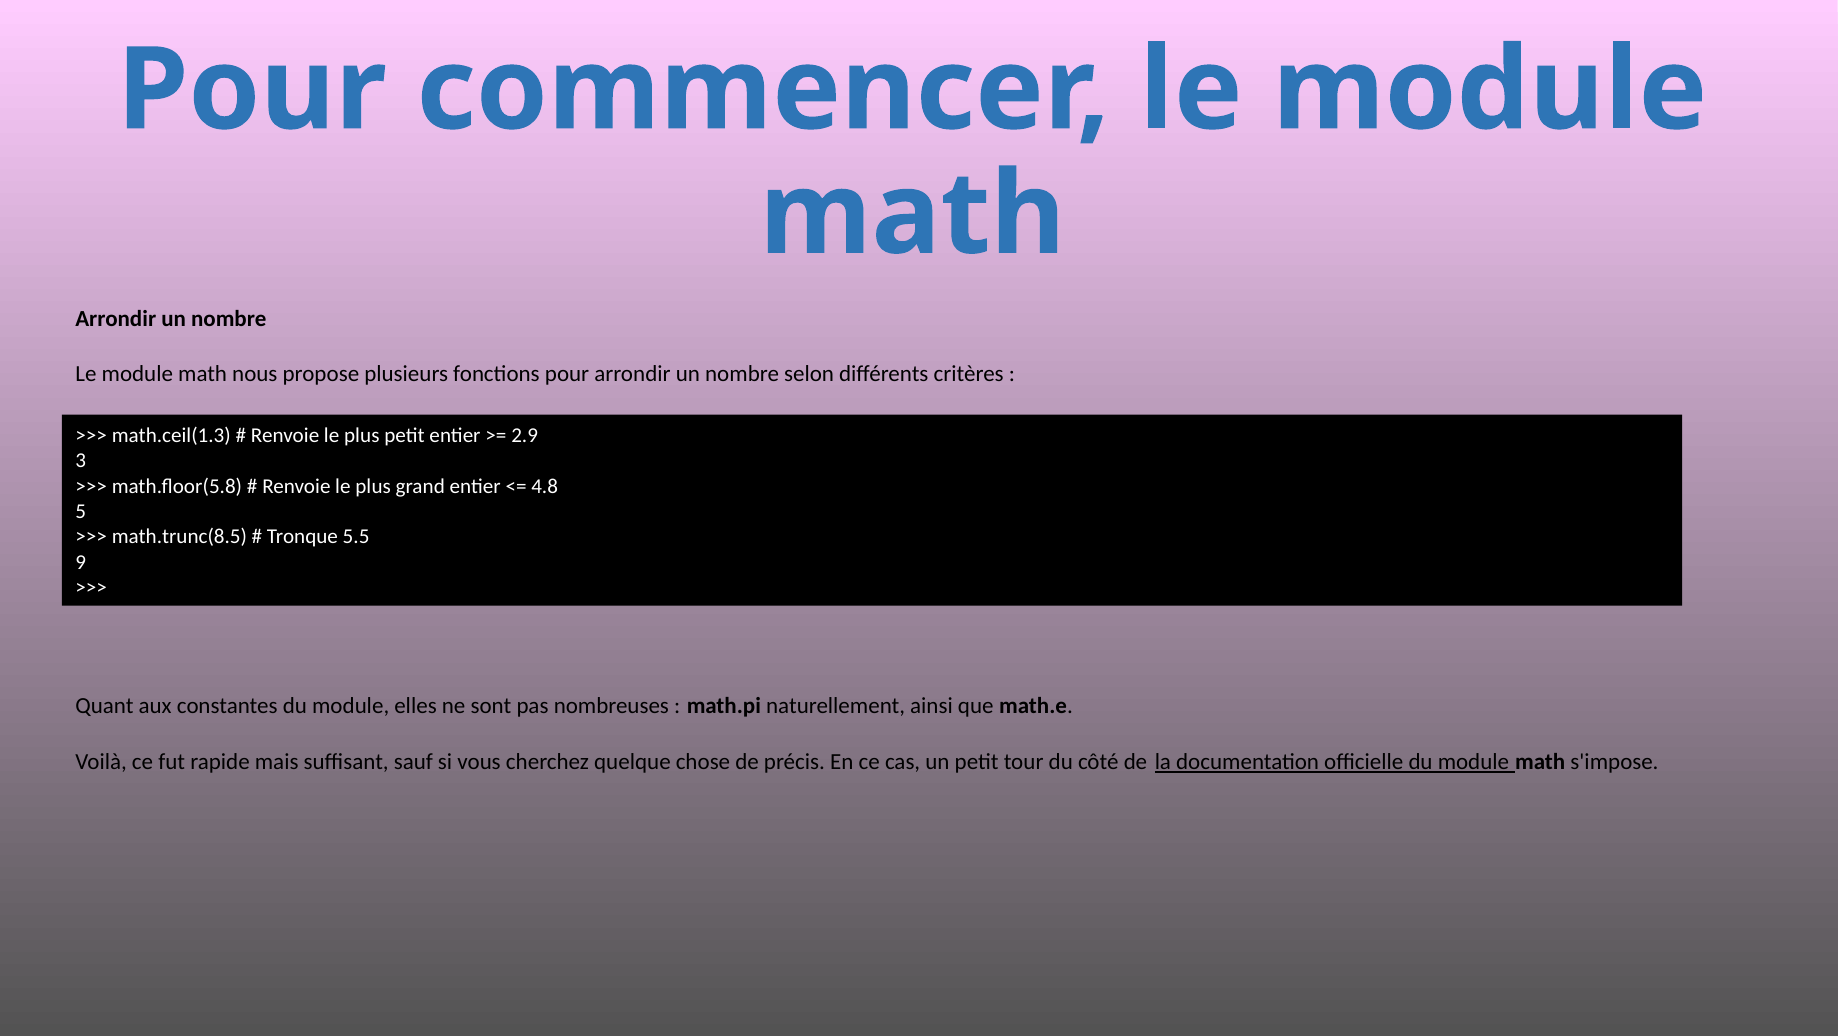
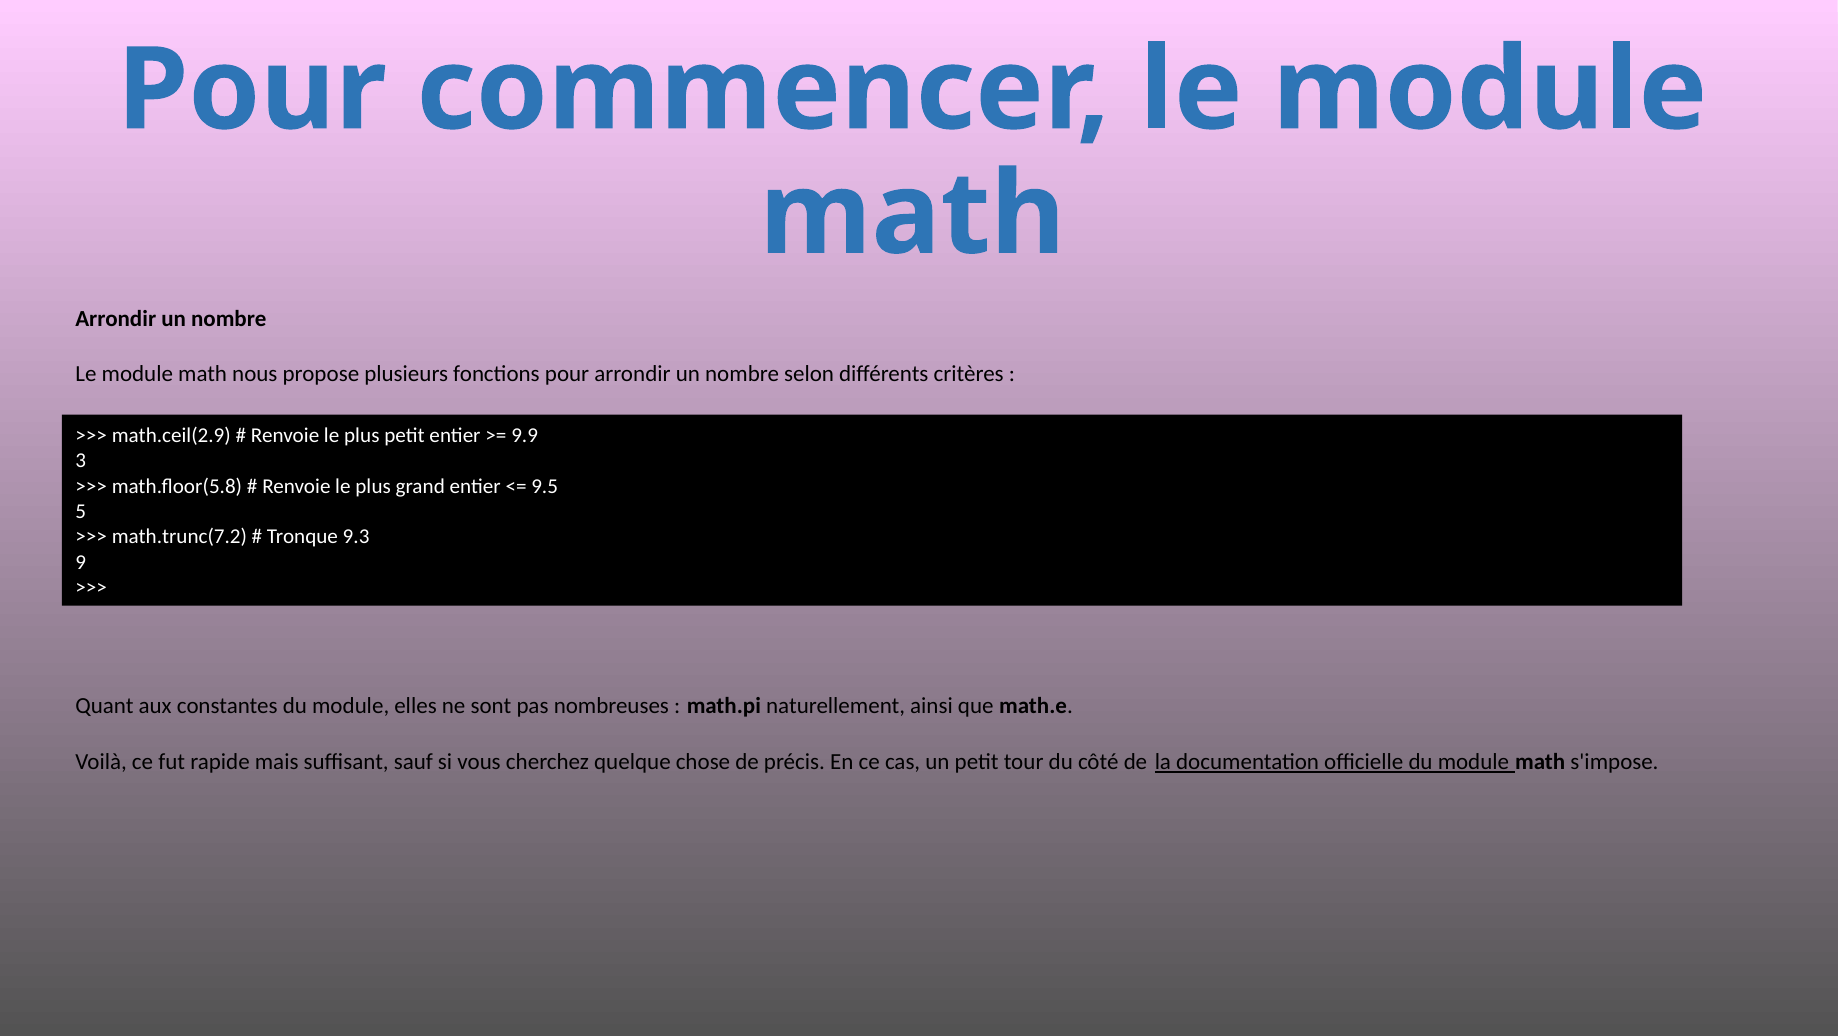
math.ceil(1.3: math.ceil(1.3 -> math.ceil(2.9
2.9: 2.9 -> 9.9
4.8: 4.8 -> 9.5
math.trunc(8.5: math.trunc(8.5 -> math.trunc(7.2
5.5: 5.5 -> 9.3
